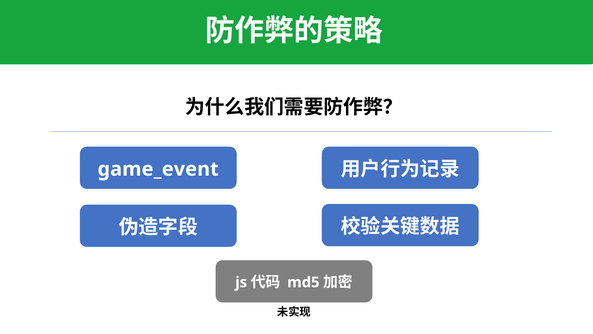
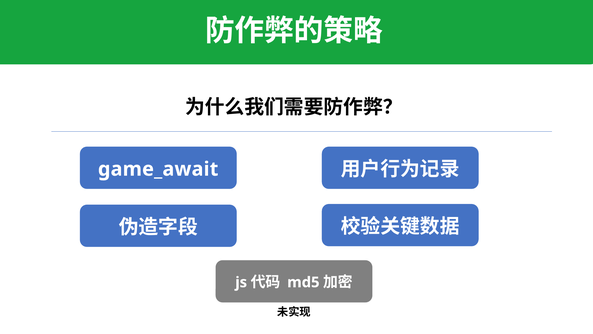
game_event: game_event -> game_await
